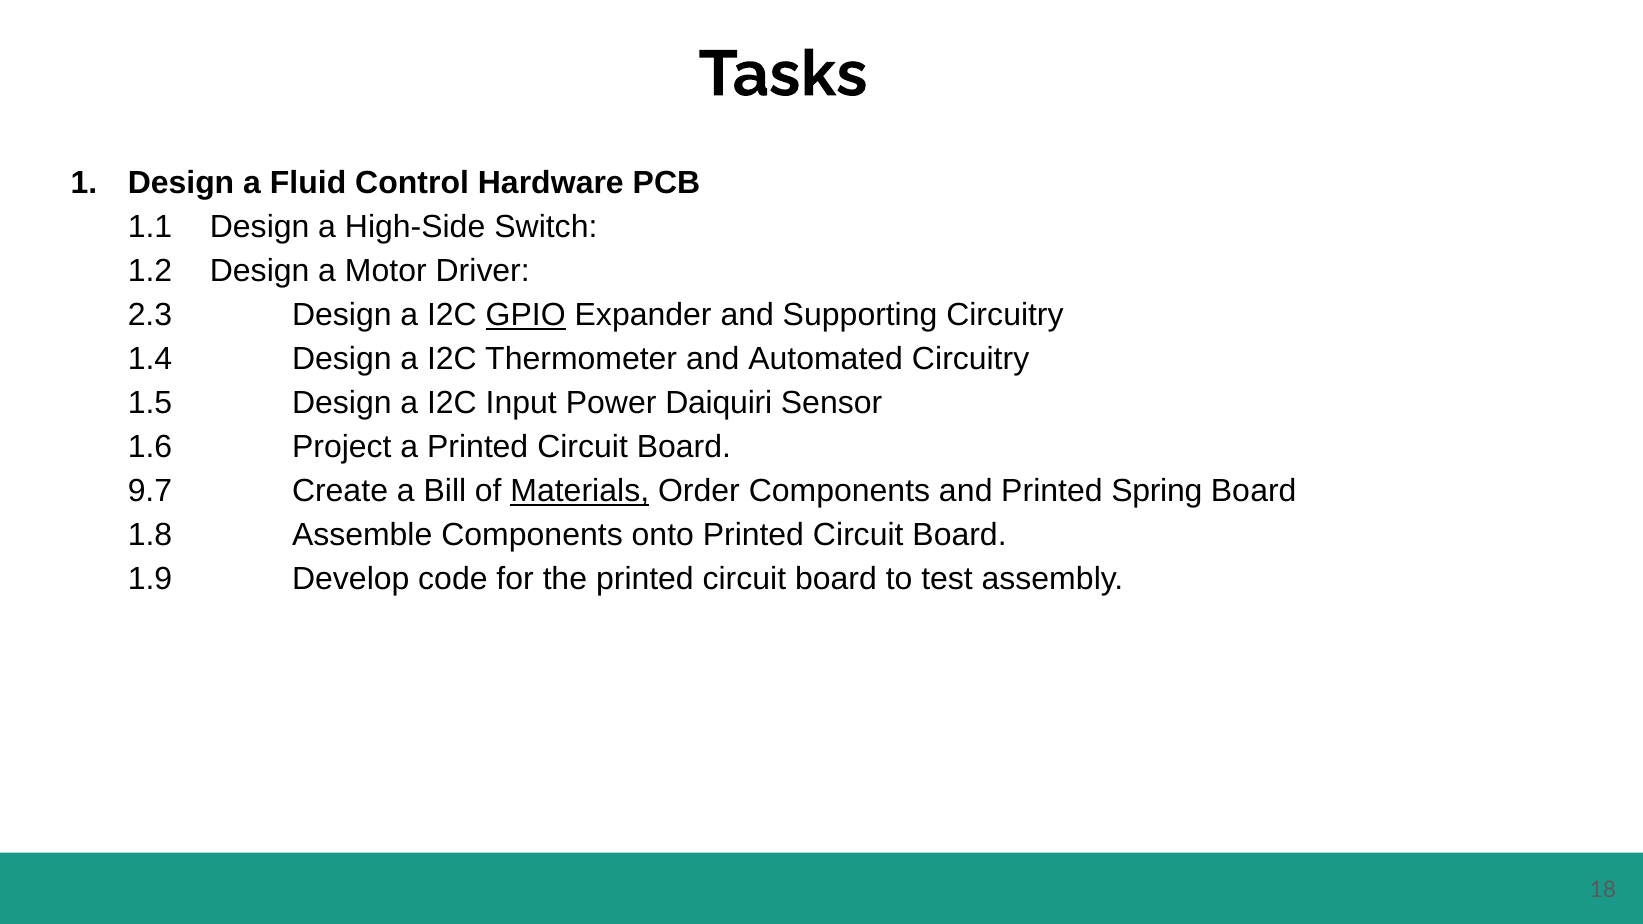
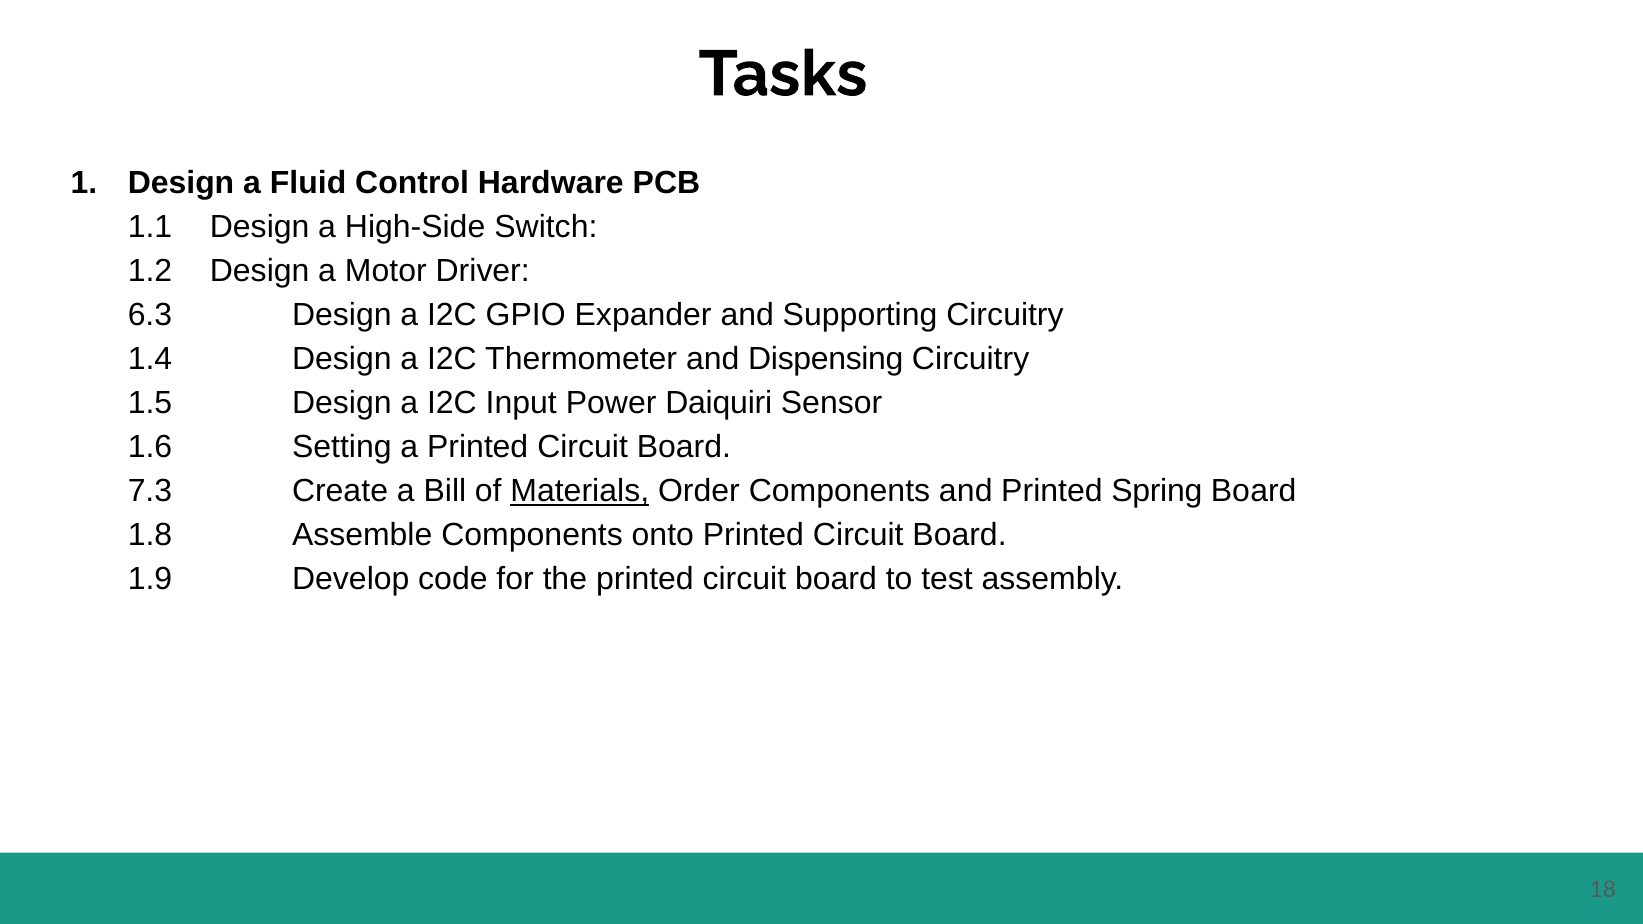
2.3: 2.3 -> 6.3
GPIO underline: present -> none
Automated: Automated -> Dispensing
Project: Project -> Setting
9.7: 9.7 -> 7.3
